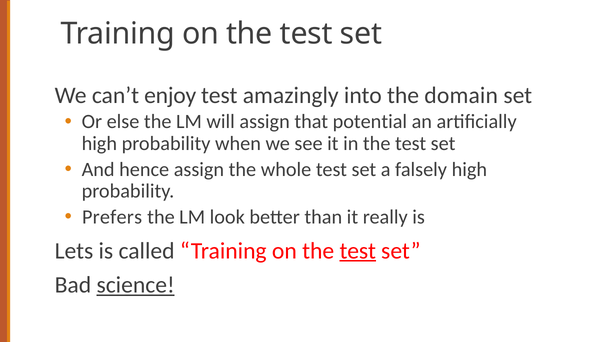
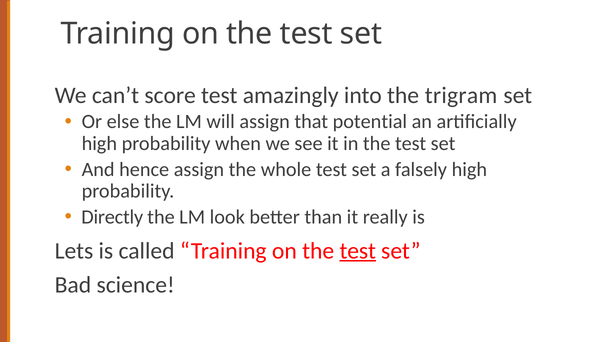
enjoy: enjoy -> score
domain: domain -> trigram
Prefers: Prefers -> Directly
science underline: present -> none
